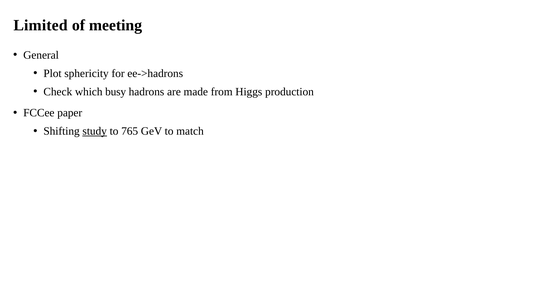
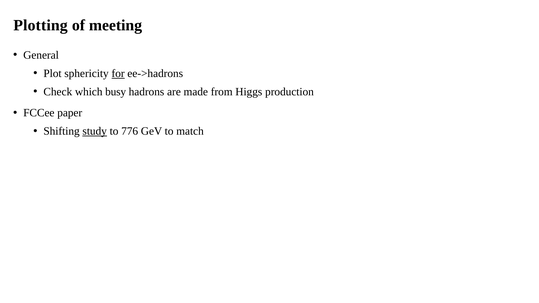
Limited: Limited -> Plotting
for underline: none -> present
765: 765 -> 776
